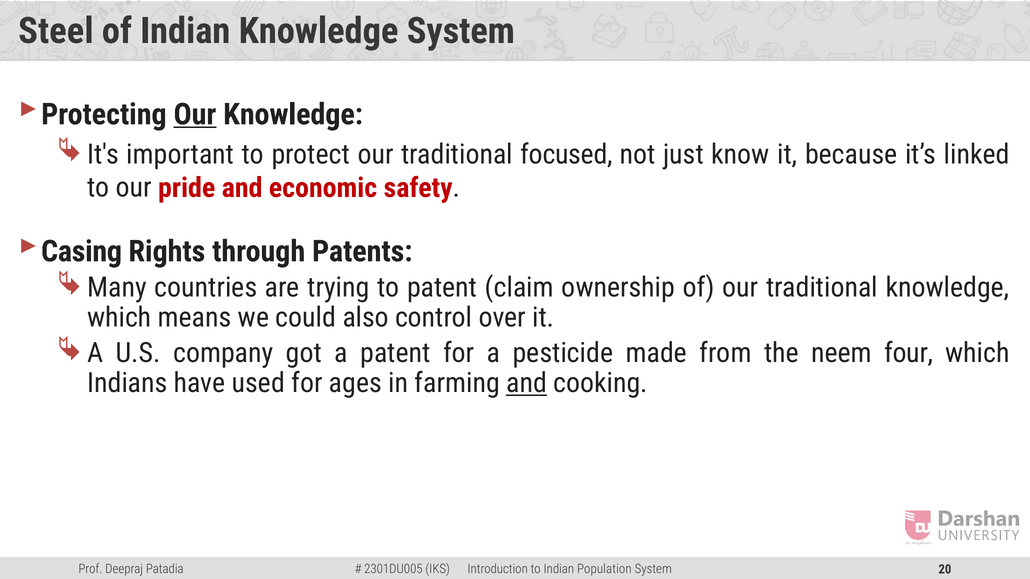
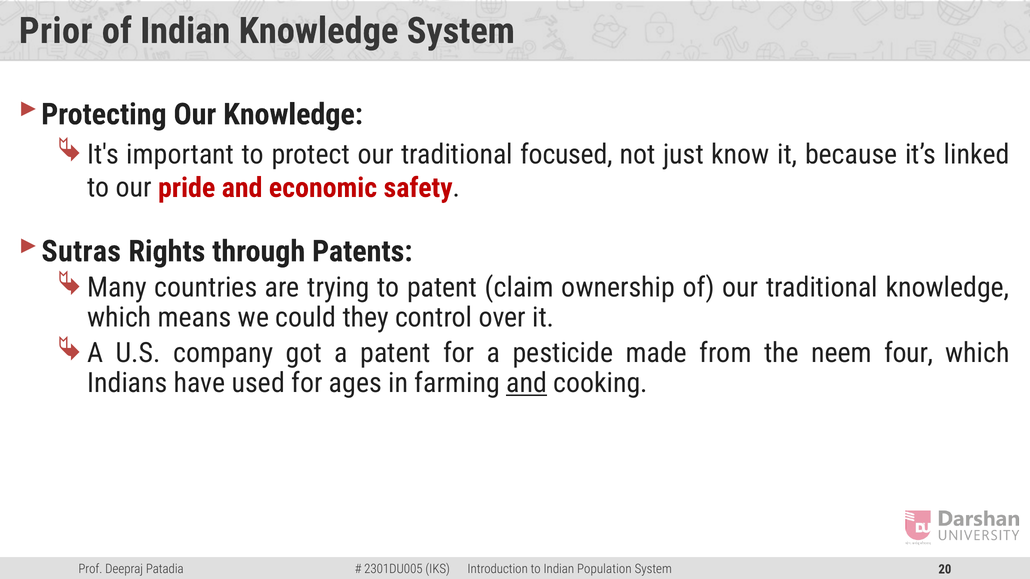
Steel: Steel -> Prior
Our at (195, 114) underline: present -> none
Casing: Casing -> Sutras
also: also -> they
